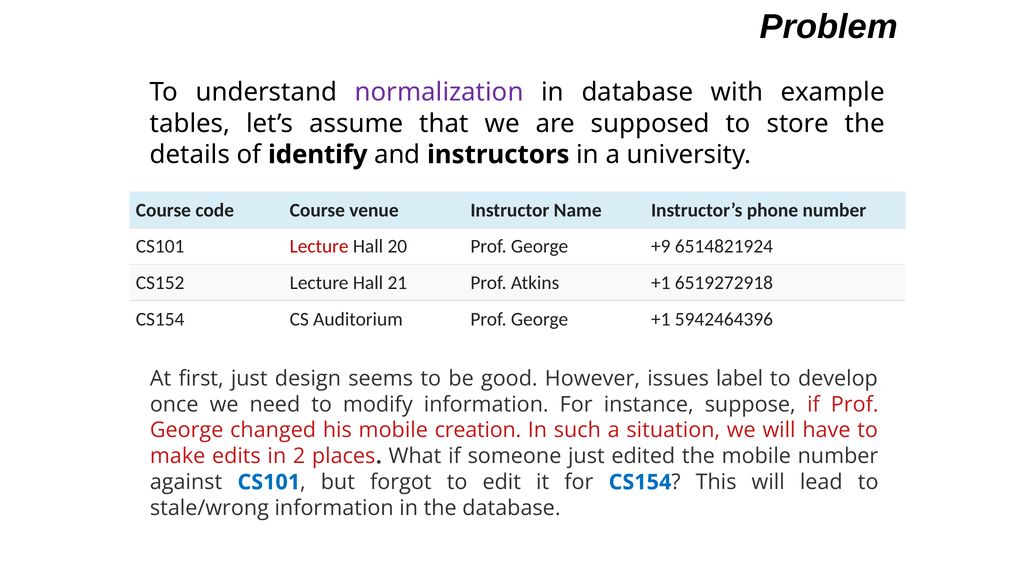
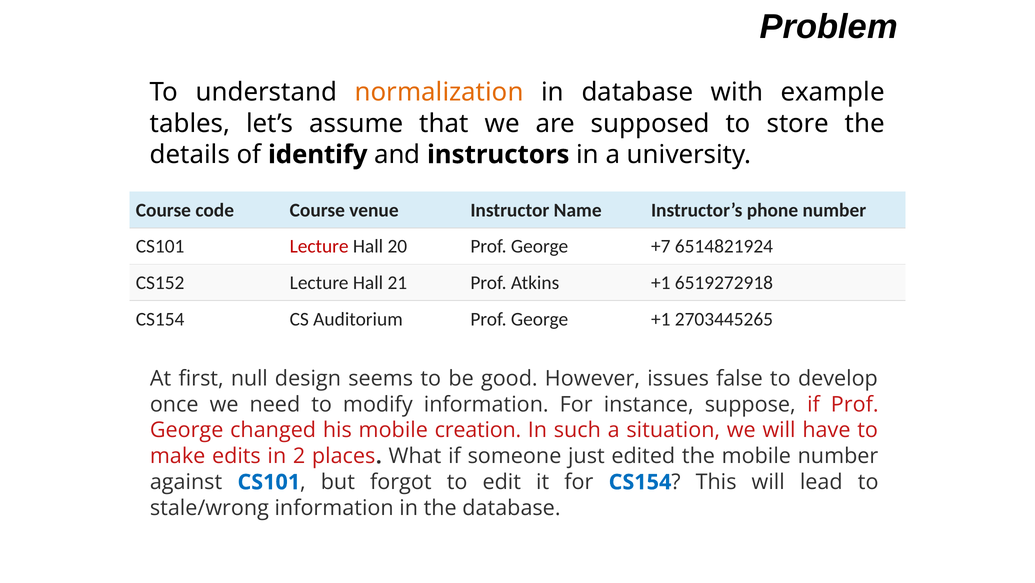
normalization colour: purple -> orange
+9: +9 -> +7
5942464396: 5942464396 -> 2703445265
first just: just -> null
label: label -> false
